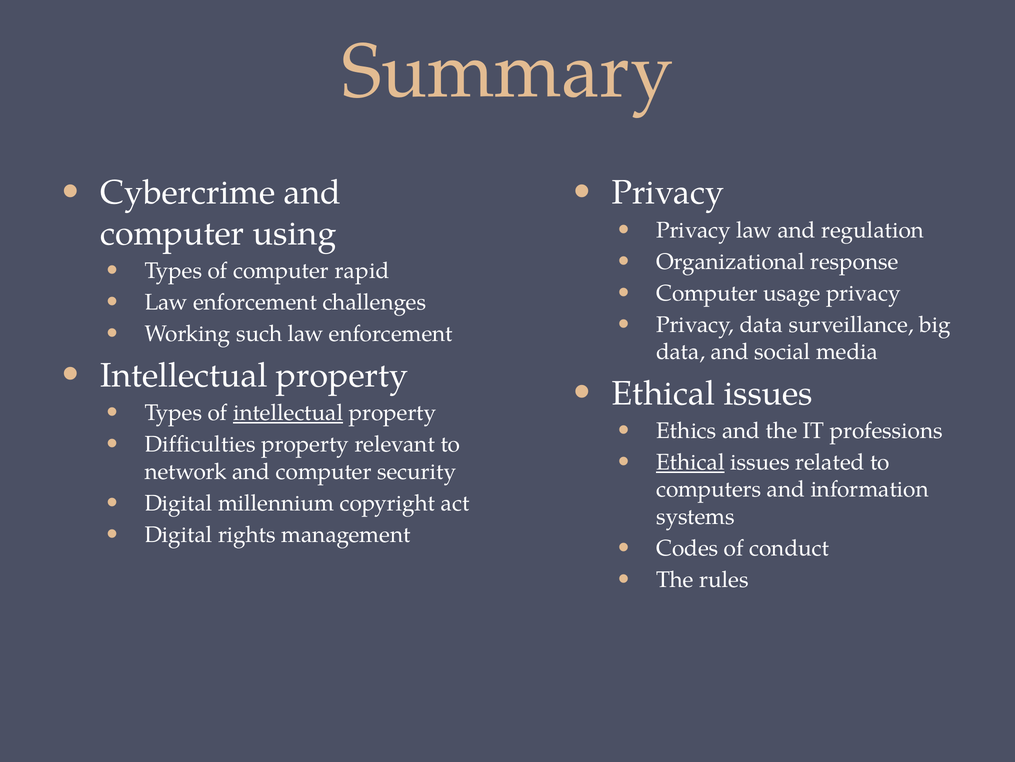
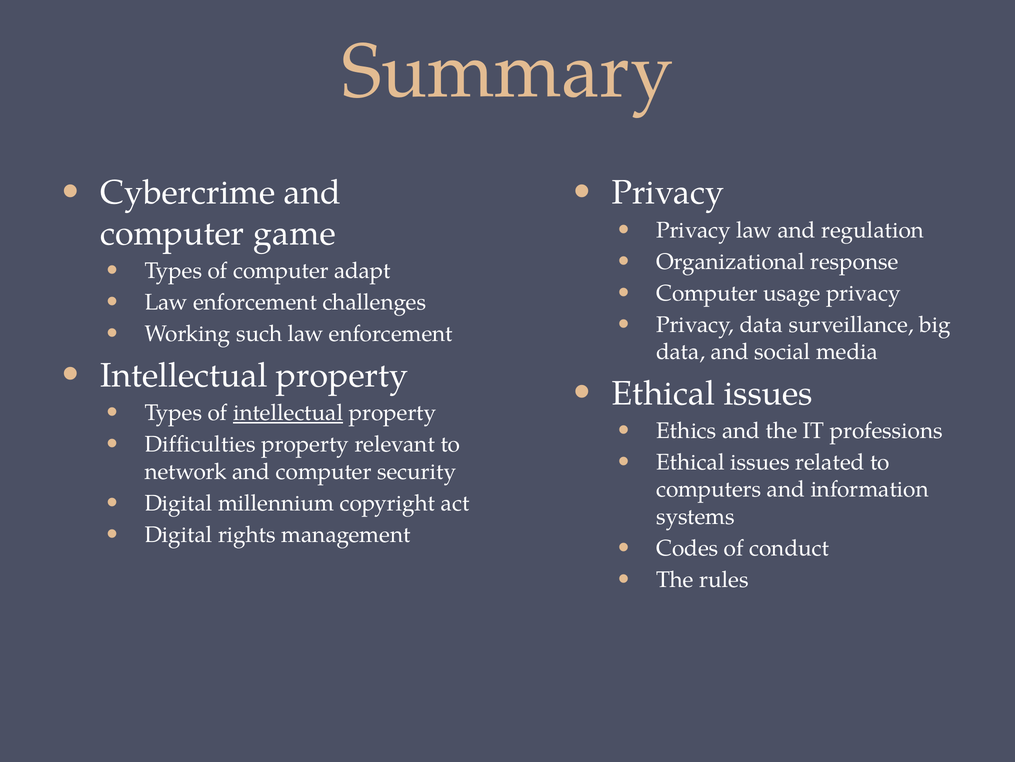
using: using -> game
rapid: rapid -> adapt
Ethical at (690, 462) underline: present -> none
